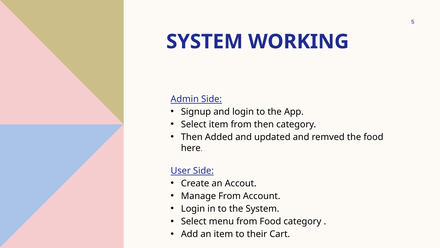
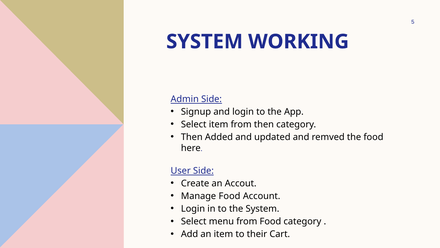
Manage From: From -> Food
